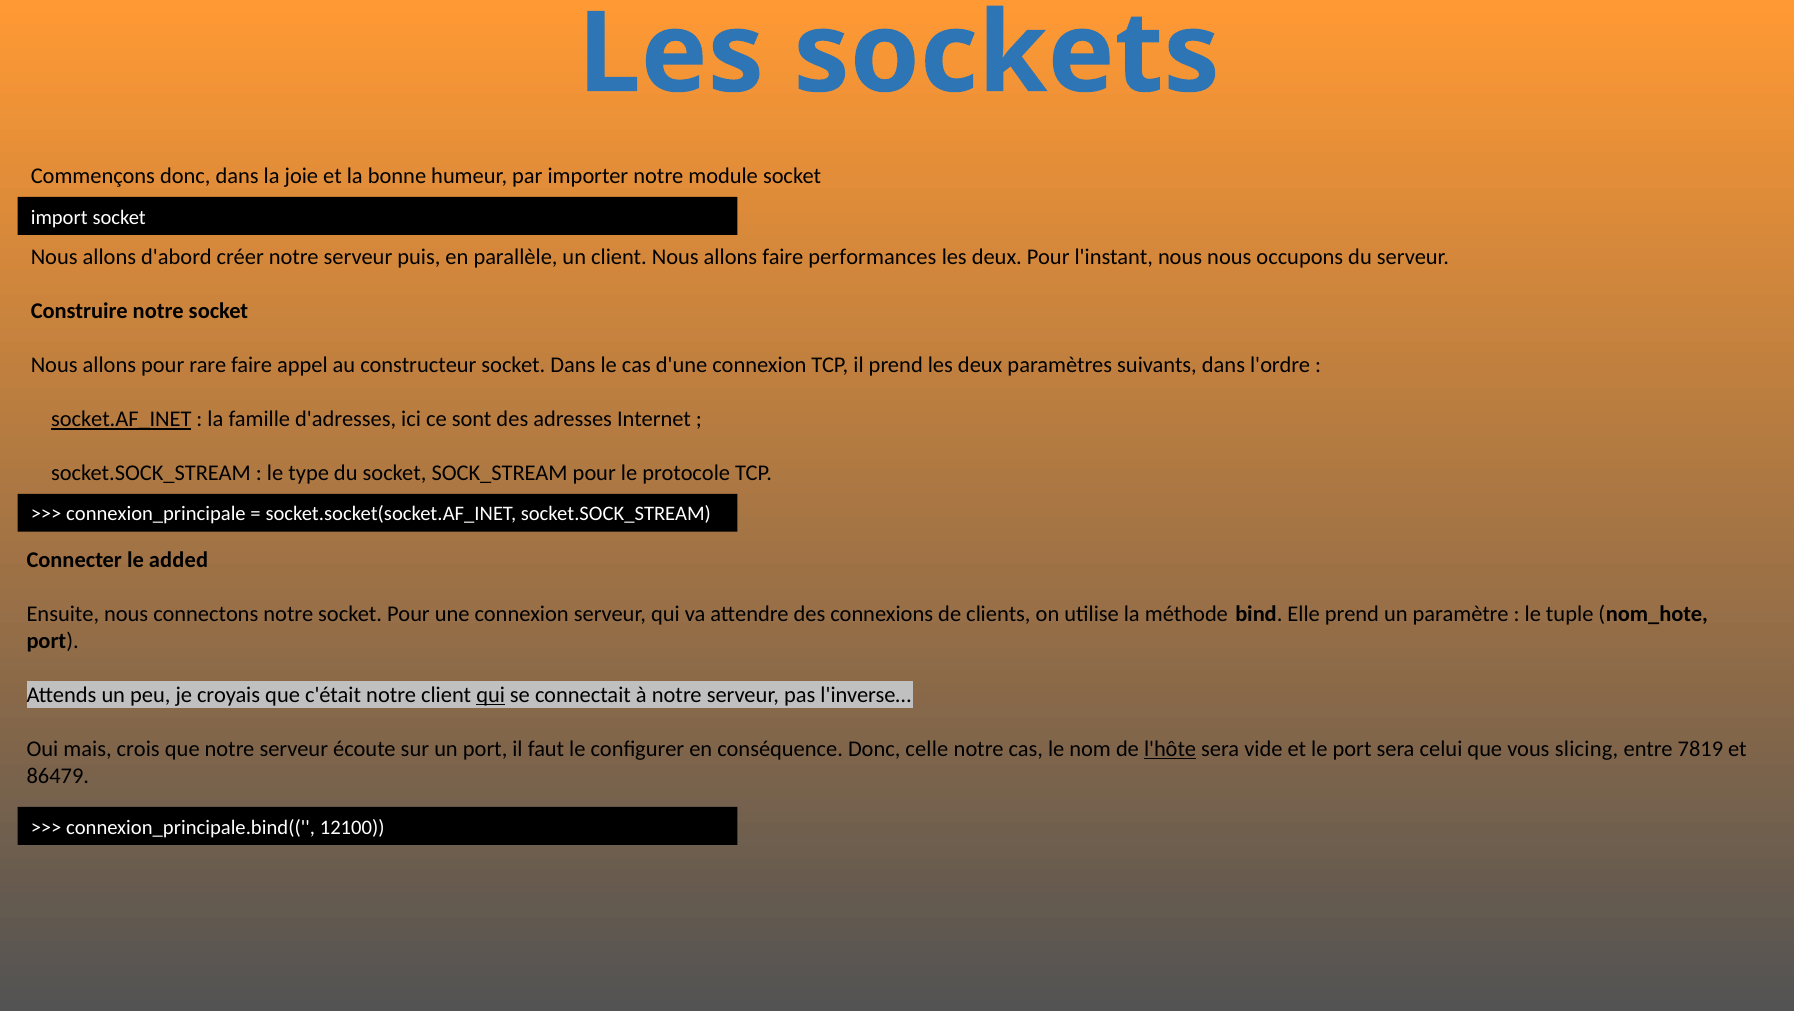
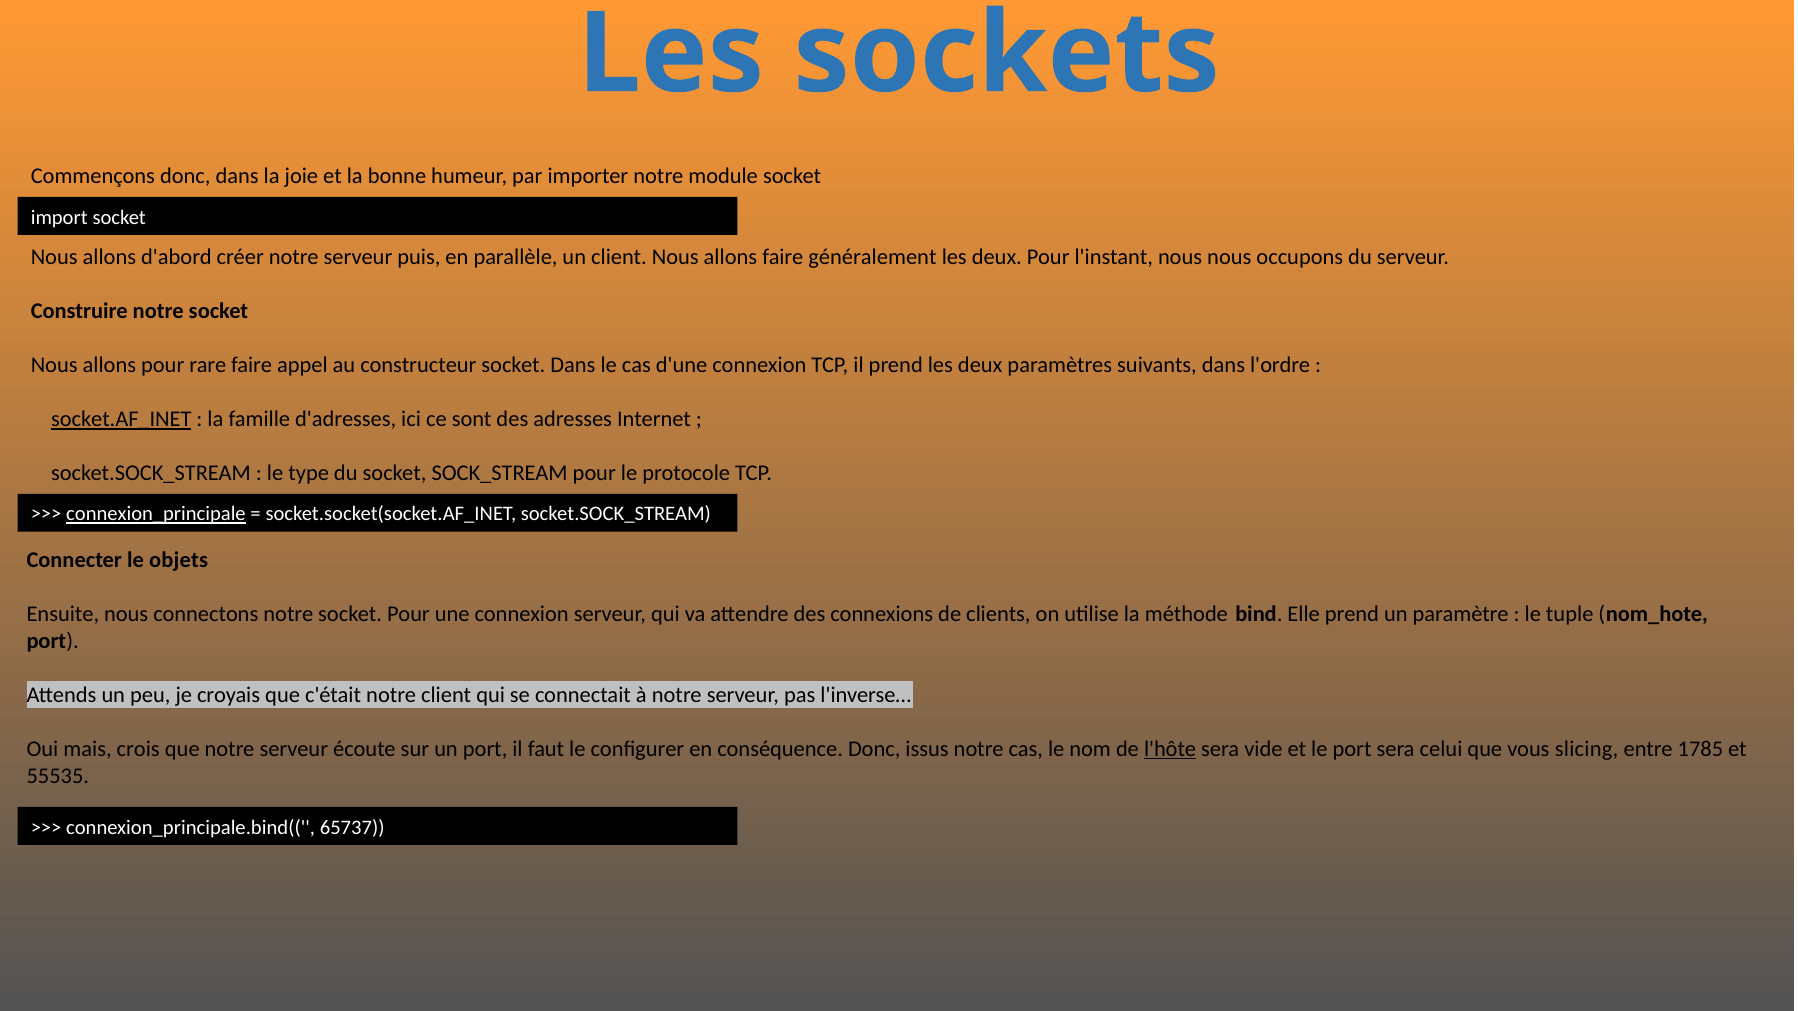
performances: performances -> généralement
connexion_principale underline: none -> present
added: added -> objets
qui at (491, 695) underline: present -> none
celle: celle -> issus
7819: 7819 -> 1785
86479: 86479 -> 55535
12100: 12100 -> 65737
